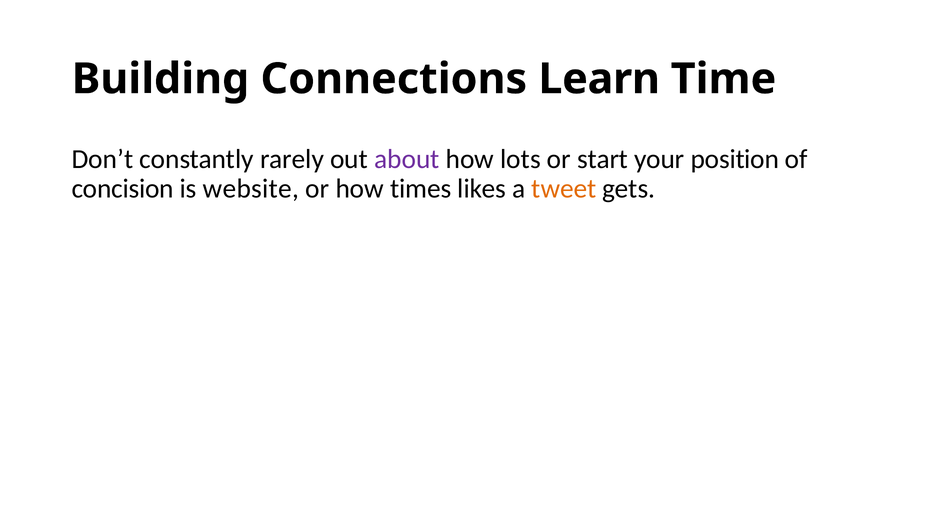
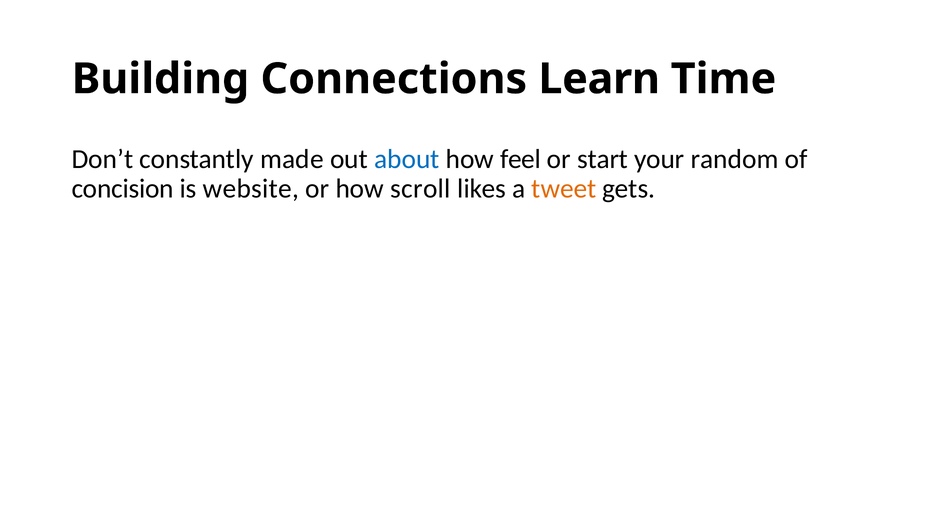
rarely: rarely -> made
about colour: purple -> blue
lots: lots -> feel
position: position -> random
times: times -> scroll
